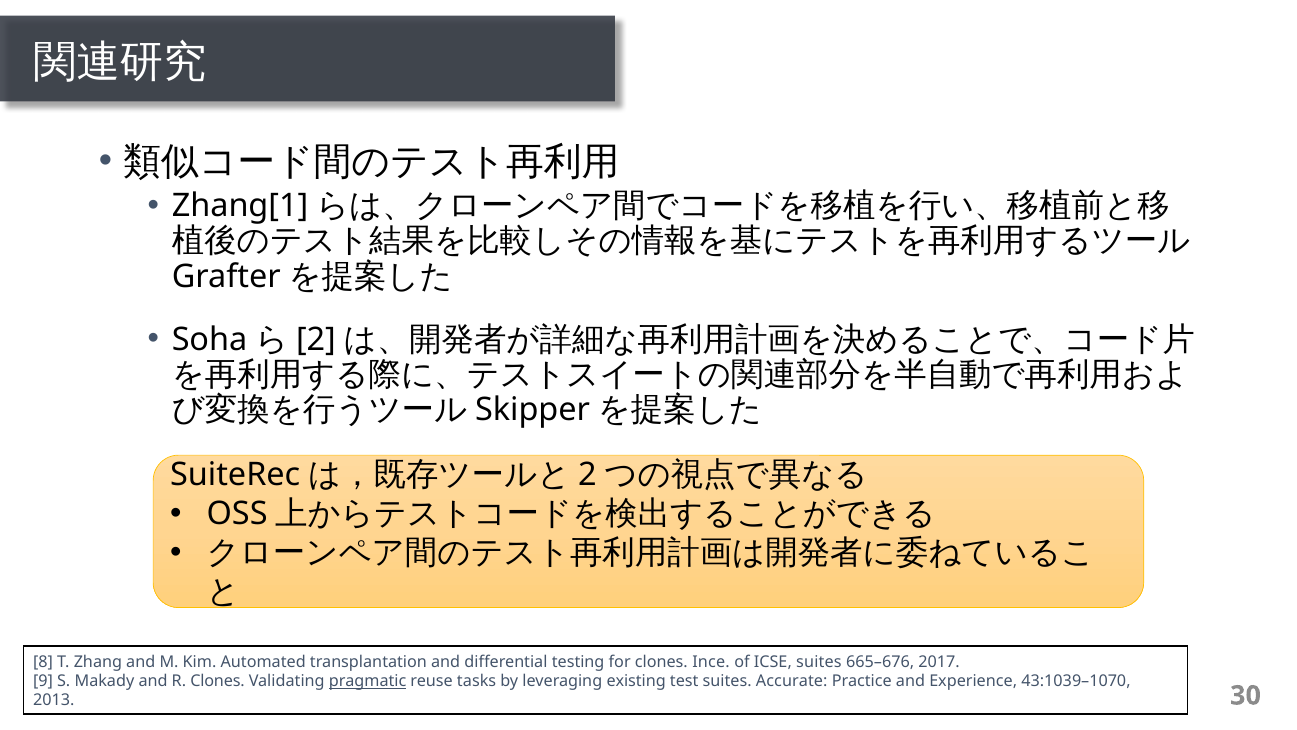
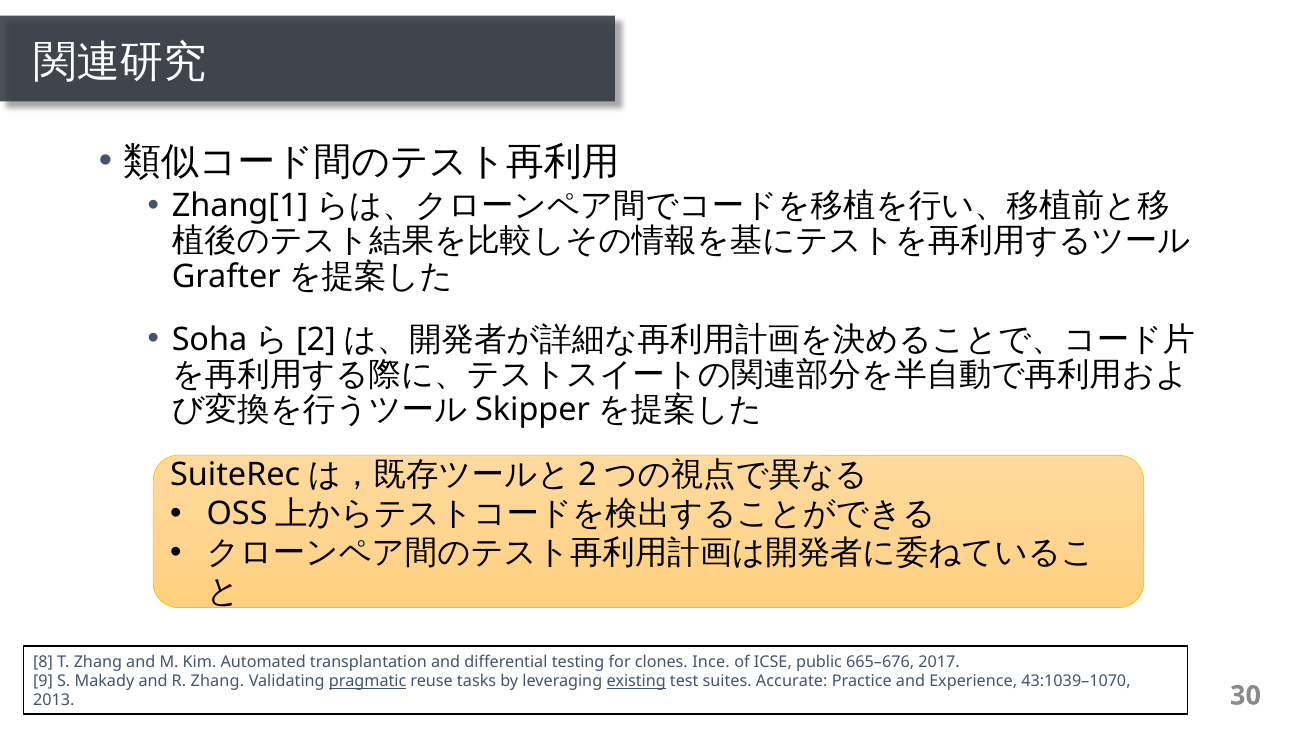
ICSE suites: suites -> public
R Clones: Clones -> Zhang
existing underline: none -> present
